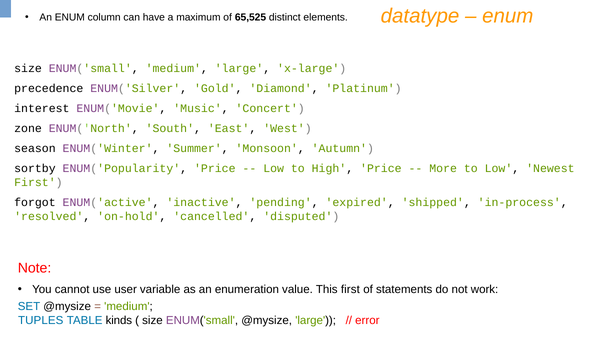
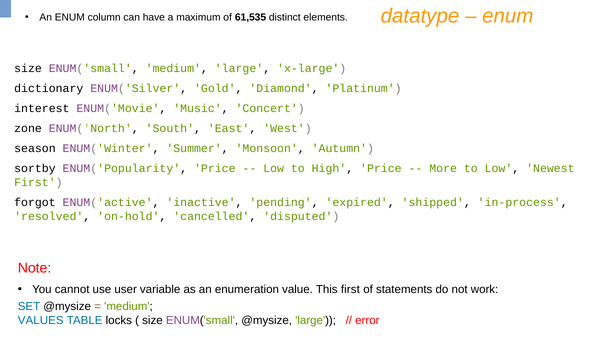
65,525: 65,525 -> 61,535
precedence: precedence -> dictionary
TUPLES: TUPLES -> VALUES
kinds: kinds -> locks
